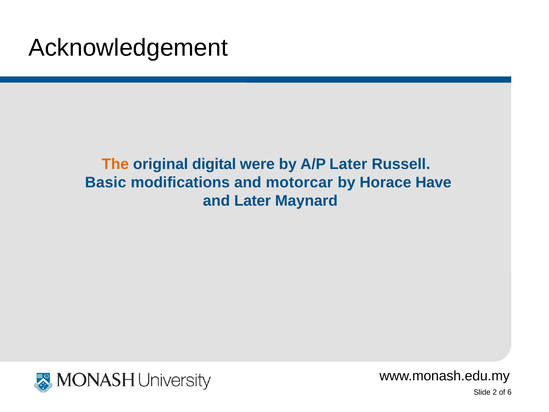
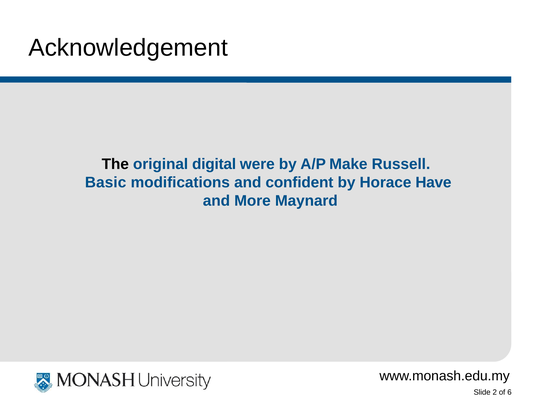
The colour: orange -> black
A/P Later: Later -> Make
motorcar: motorcar -> confident
and Later: Later -> More
